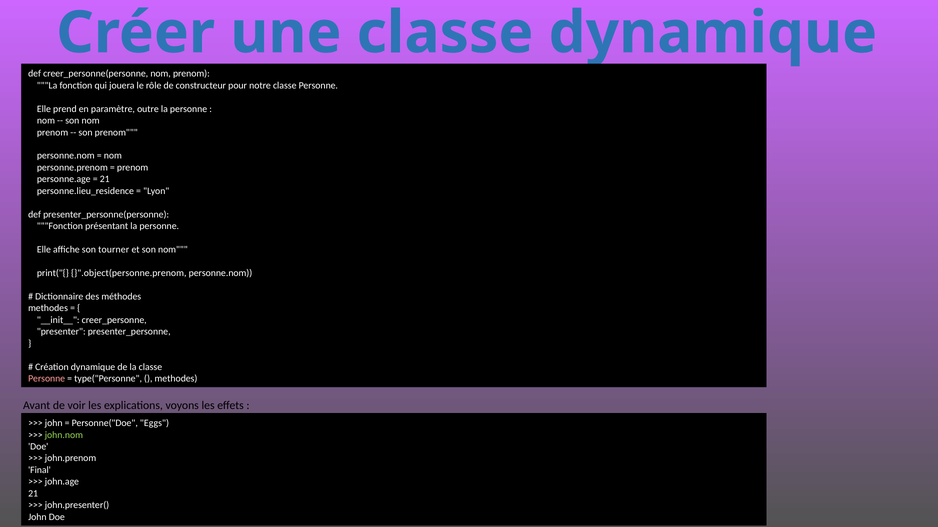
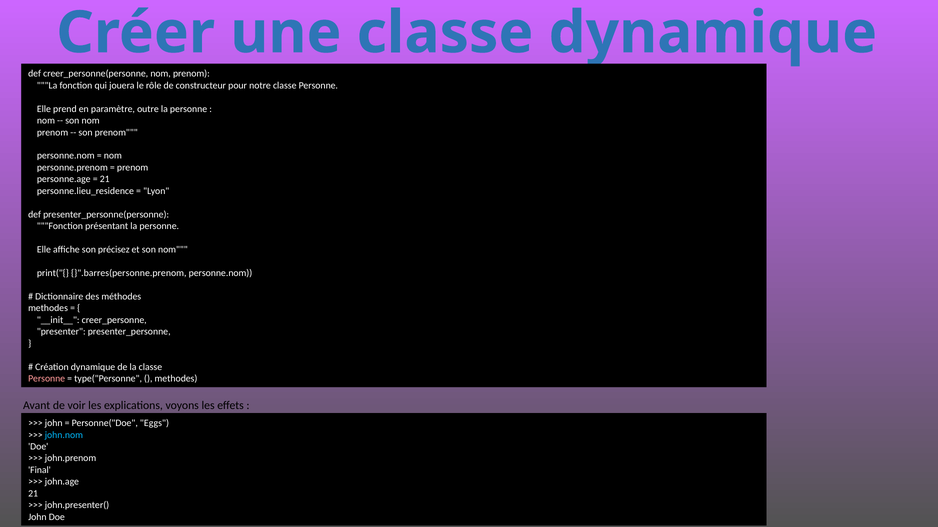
tourner: tourner -> précisez
}".object(personne.prenom: }".object(personne.prenom -> }".barres(personne.prenom
john.nom colour: light green -> light blue
